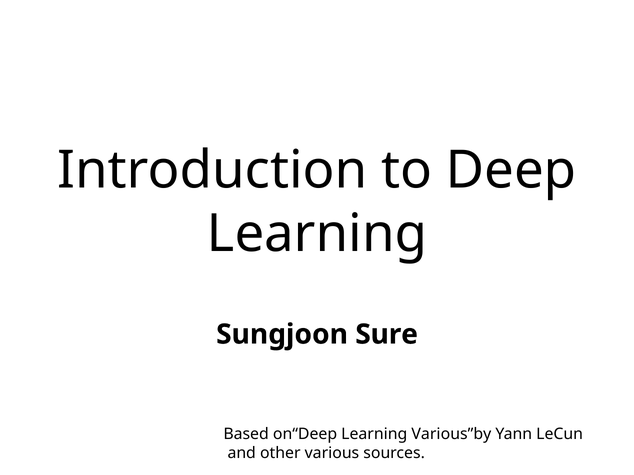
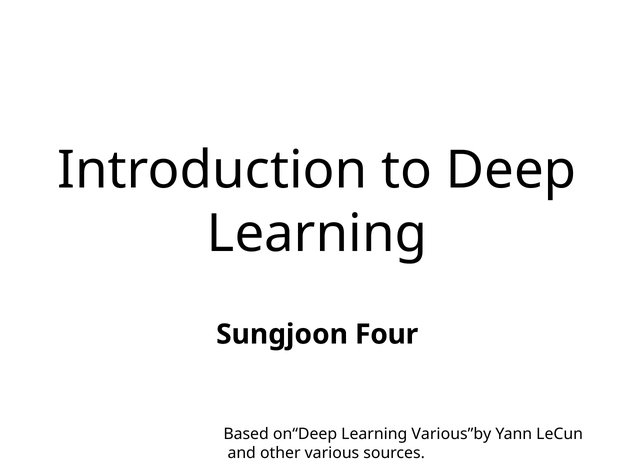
Sure: Sure -> Four
